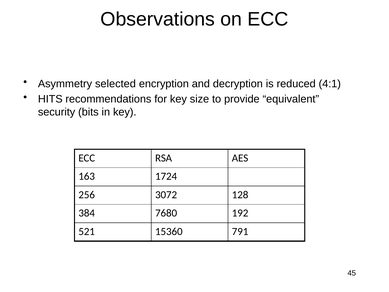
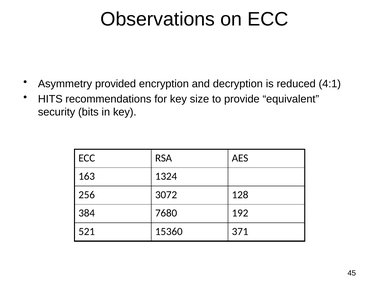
selected: selected -> provided
1724: 1724 -> 1324
791: 791 -> 371
